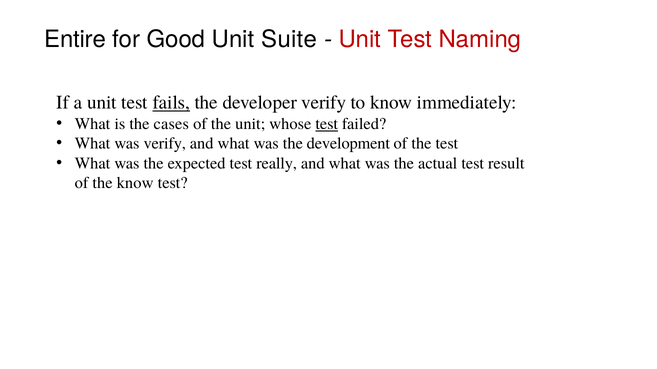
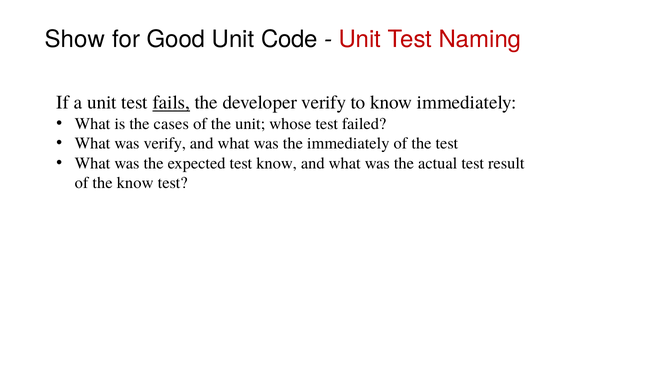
Entire: Entire -> Show
Suite: Suite -> Code
test at (327, 124) underline: present -> none
the development: development -> immediately
test really: really -> know
